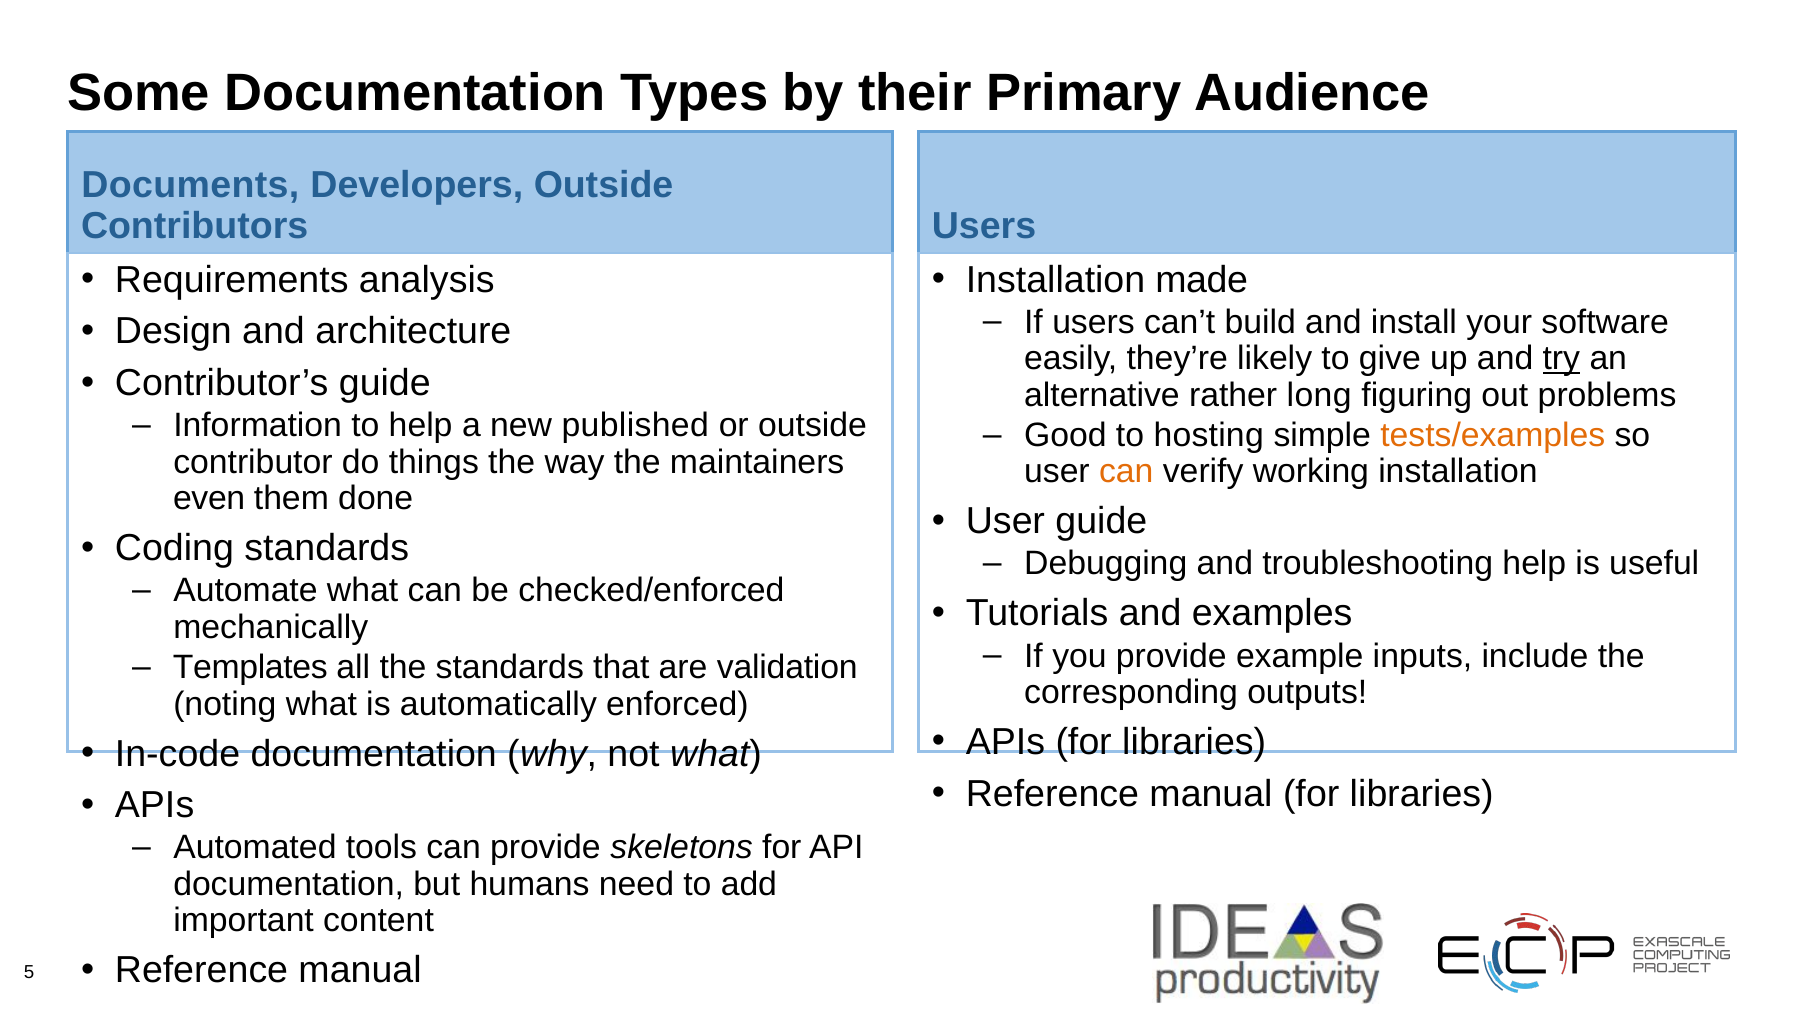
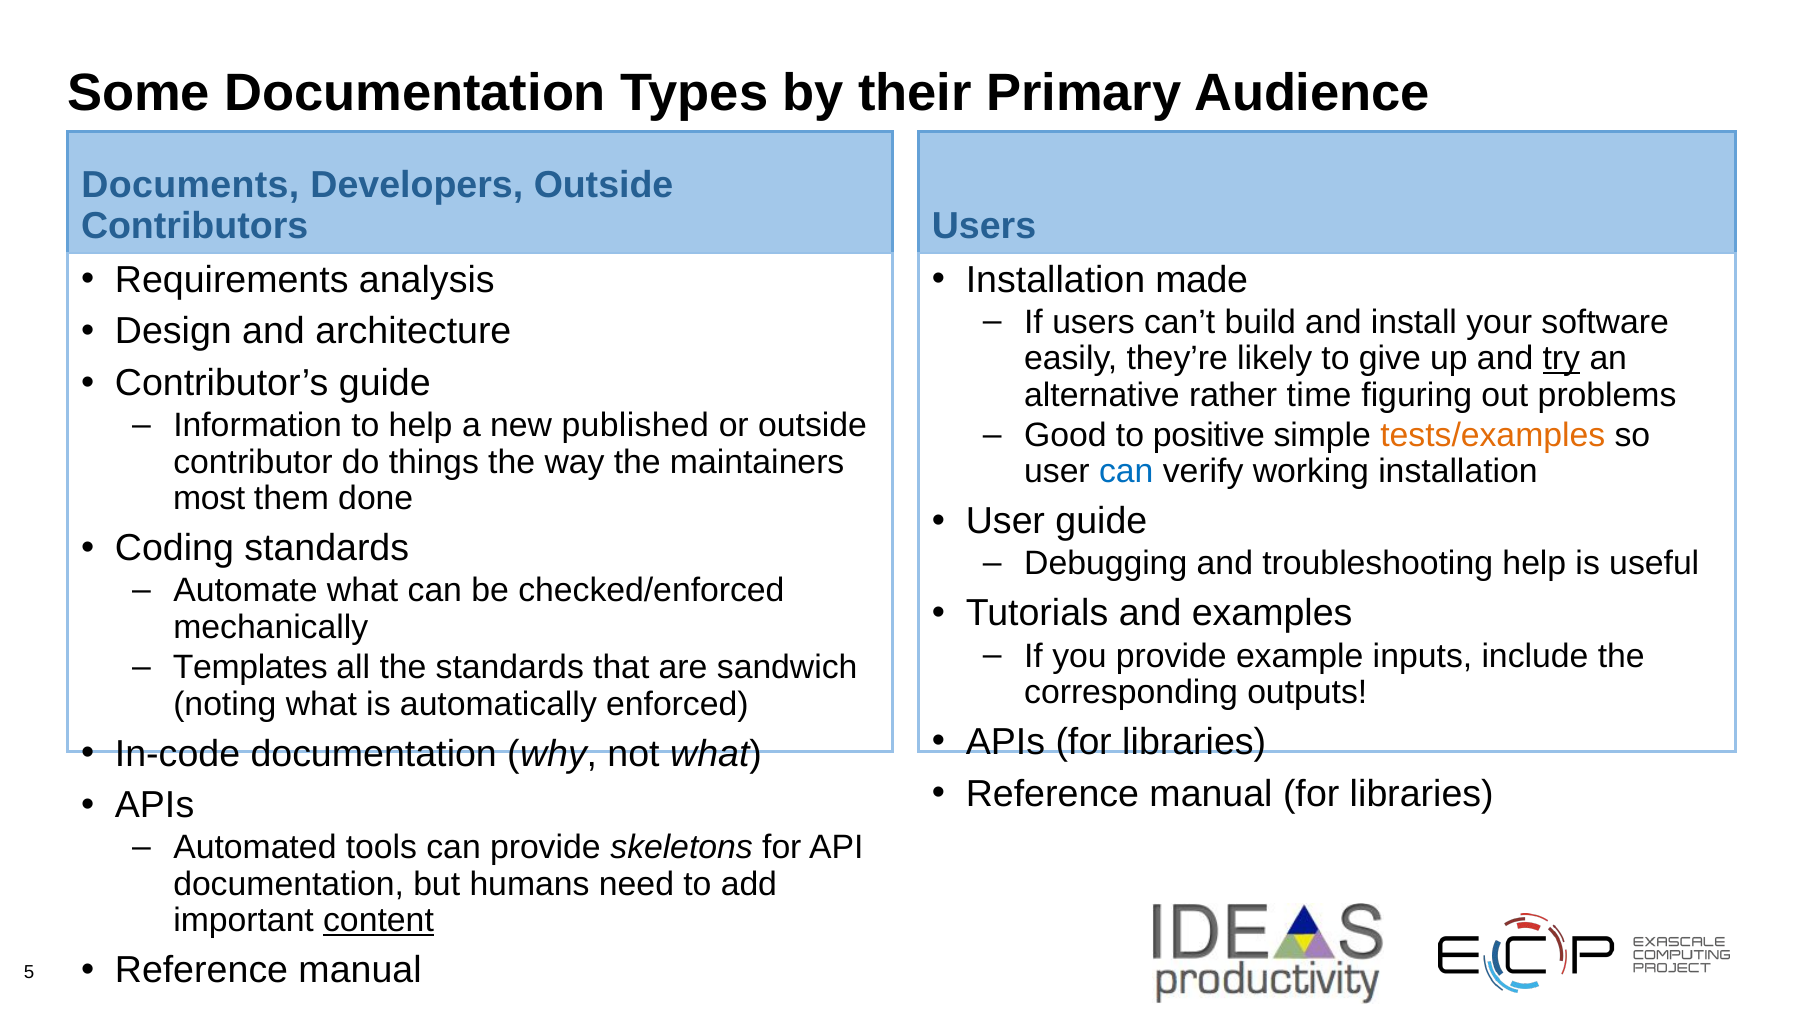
long: long -> time
hosting: hosting -> positive
can at (1126, 472) colour: orange -> blue
even: even -> most
validation: validation -> sandwich
content underline: none -> present
